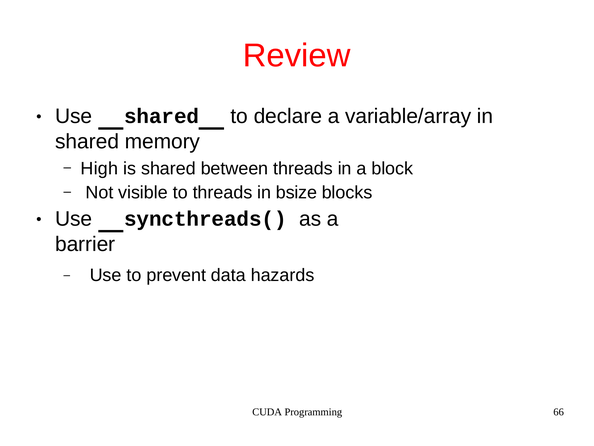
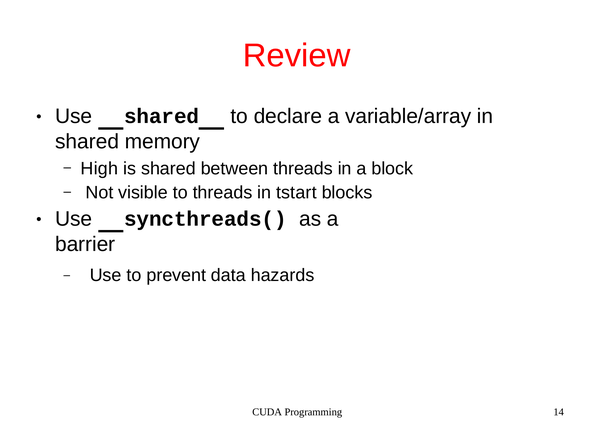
bsize: bsize -> tstart
66: 66 -> 14
